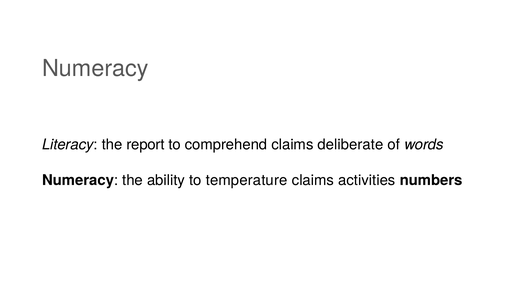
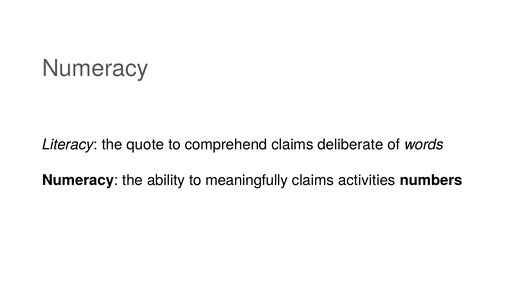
report: report -> quote
temperature: temperature -> meaningfully
